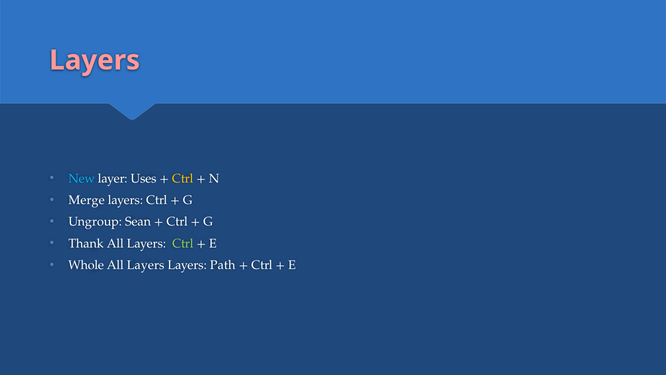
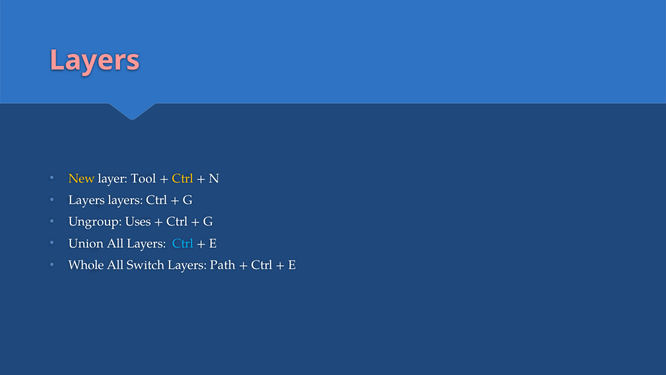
New colour: light blue -> yellow
Uses: Uses -> Tool
Merge at (87, 200): Merge -> Layers
Sean: Sean -> Uses
Thank: Thank -> Union
Ctrl at (183, 243) colour: light green -> light blue
Layers at (146, 265): Layers -> Switch
